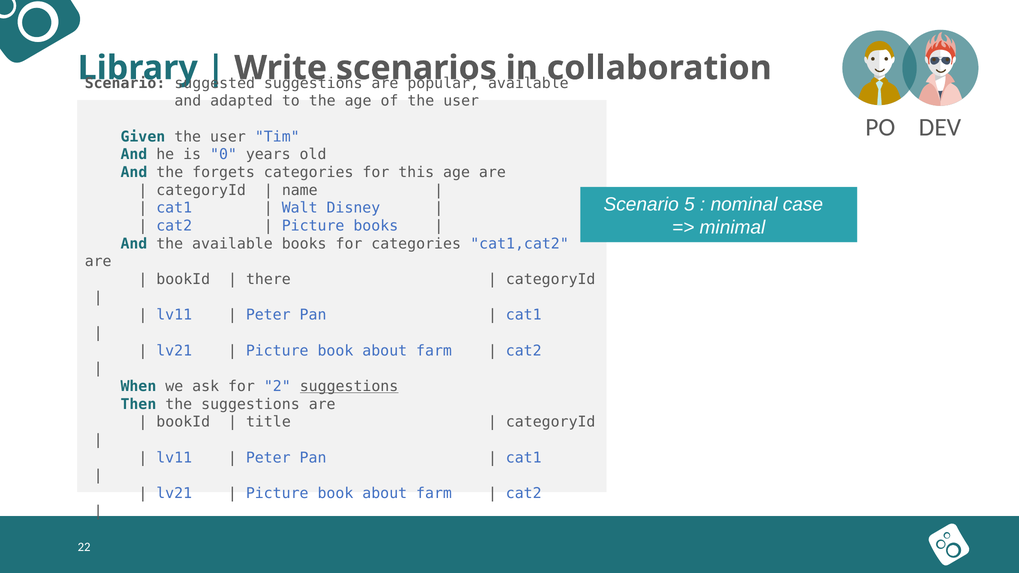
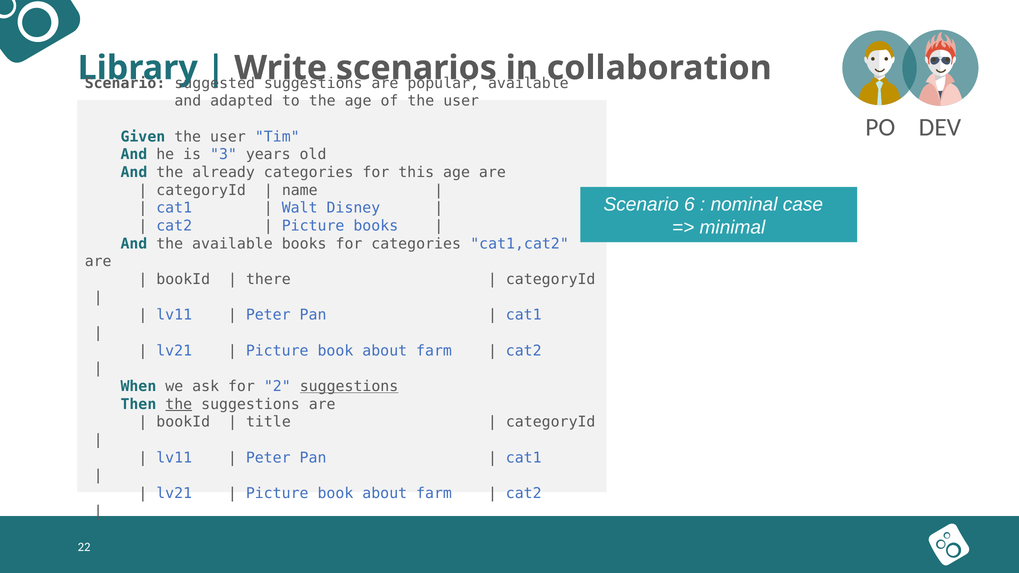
0: 0 -> 3
forgets: forgets -> already
5: 5 -> 6
the at (179, 404) underline: none -> present
